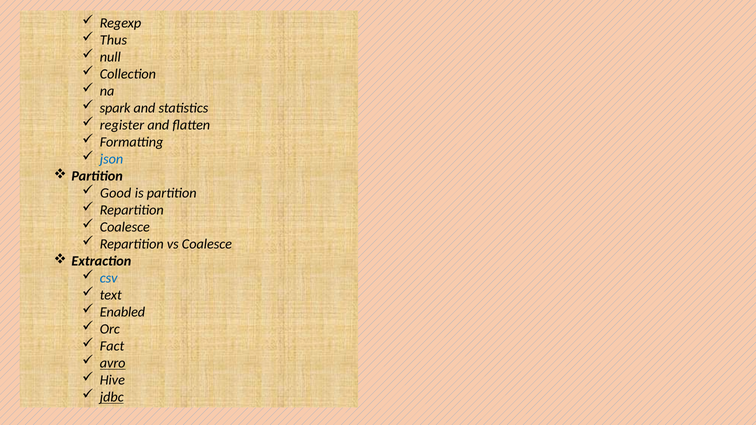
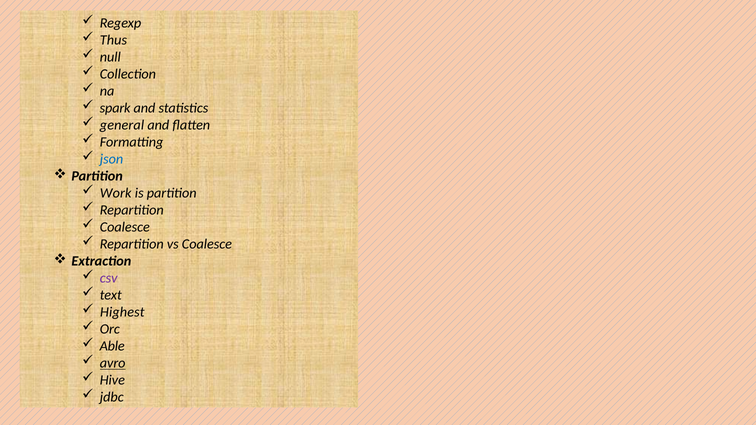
register: register -> general
Good: Good -> Work
csv colour: blue -> purple
Enabled: Enabled -> Highest
Fact: Fact -> Able
jdbc underline: present -> none
